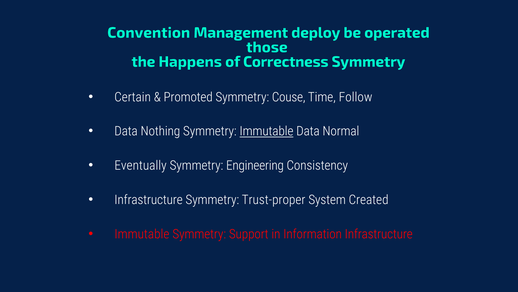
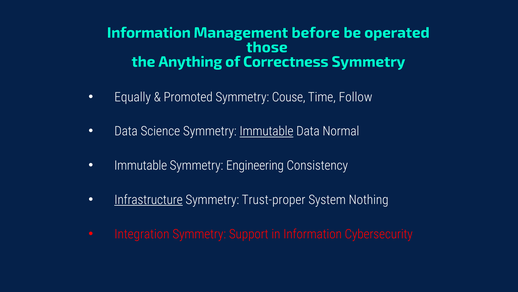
Convention at (149, 33): Convention -> Information
deploy: deploy -> before
Happens: Happens -> Anything
Certain: Certain -> Equally
Nothing: Nothing -> Science
Eventually at (141, 165): Eventually -> Immutable
Infrastructure at (149, 199) underline: none -> present
Created: Created -> Nothing
Immutable at (142, 234): Immutable -> Integration
Information Infrastructure: Infrastructure -> Cybersecurity
